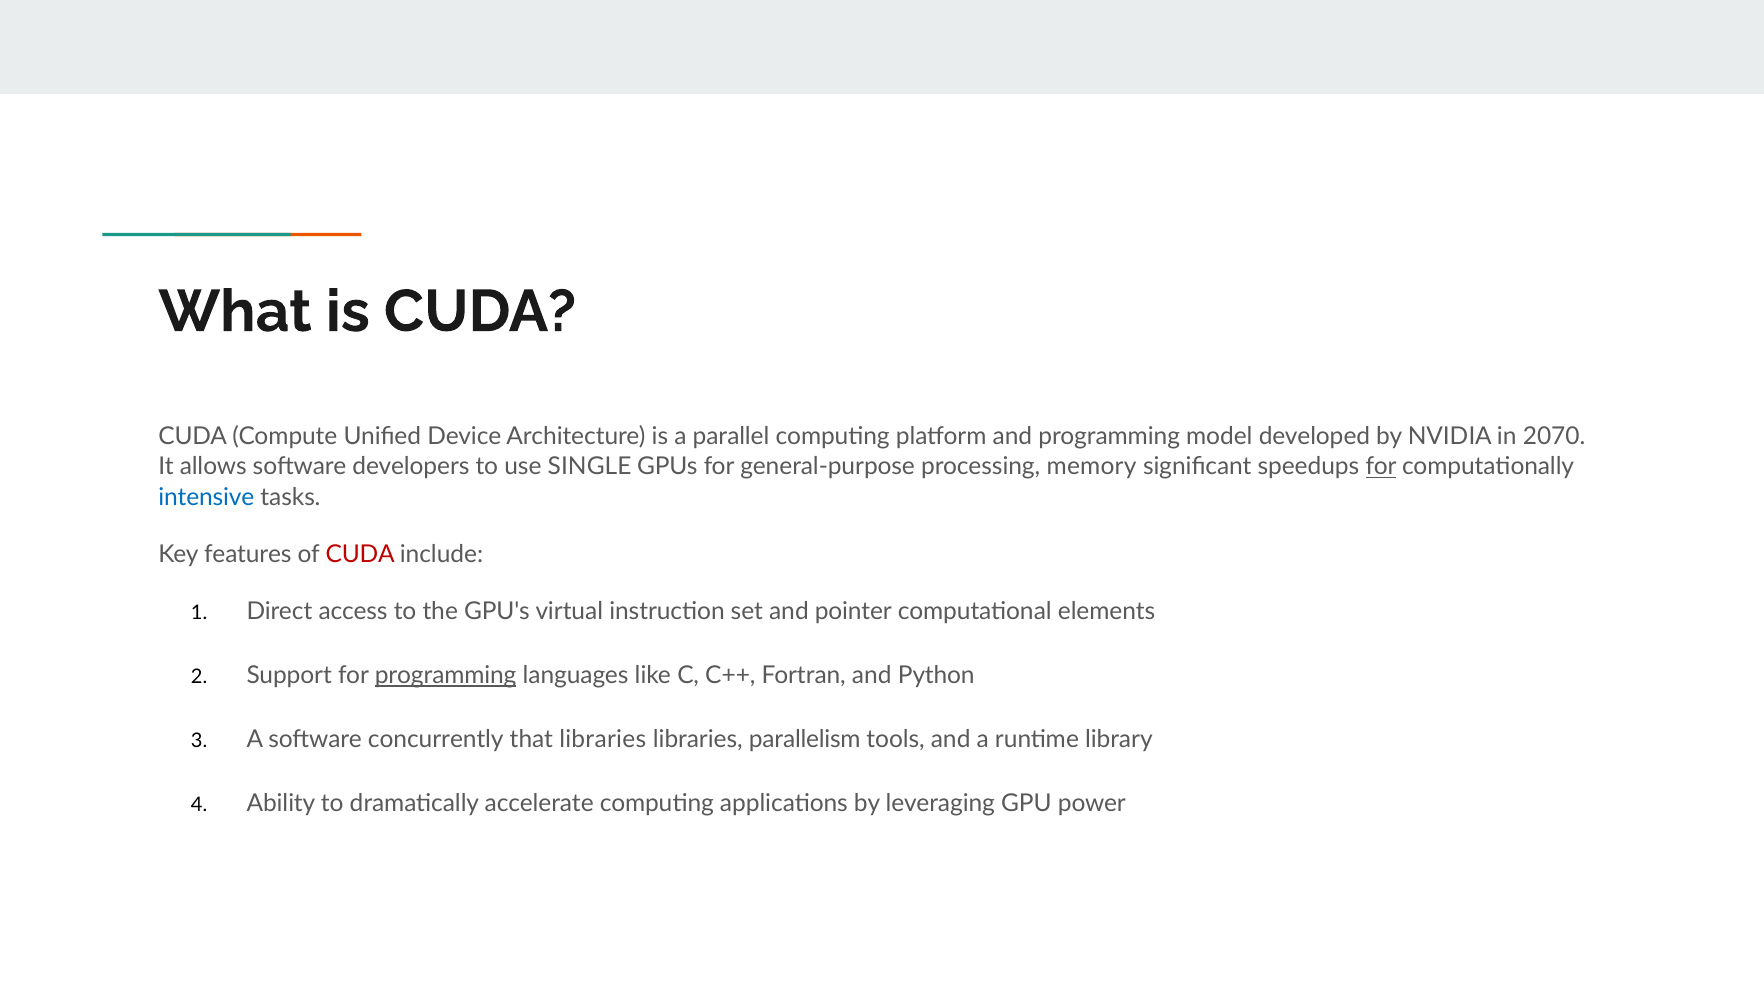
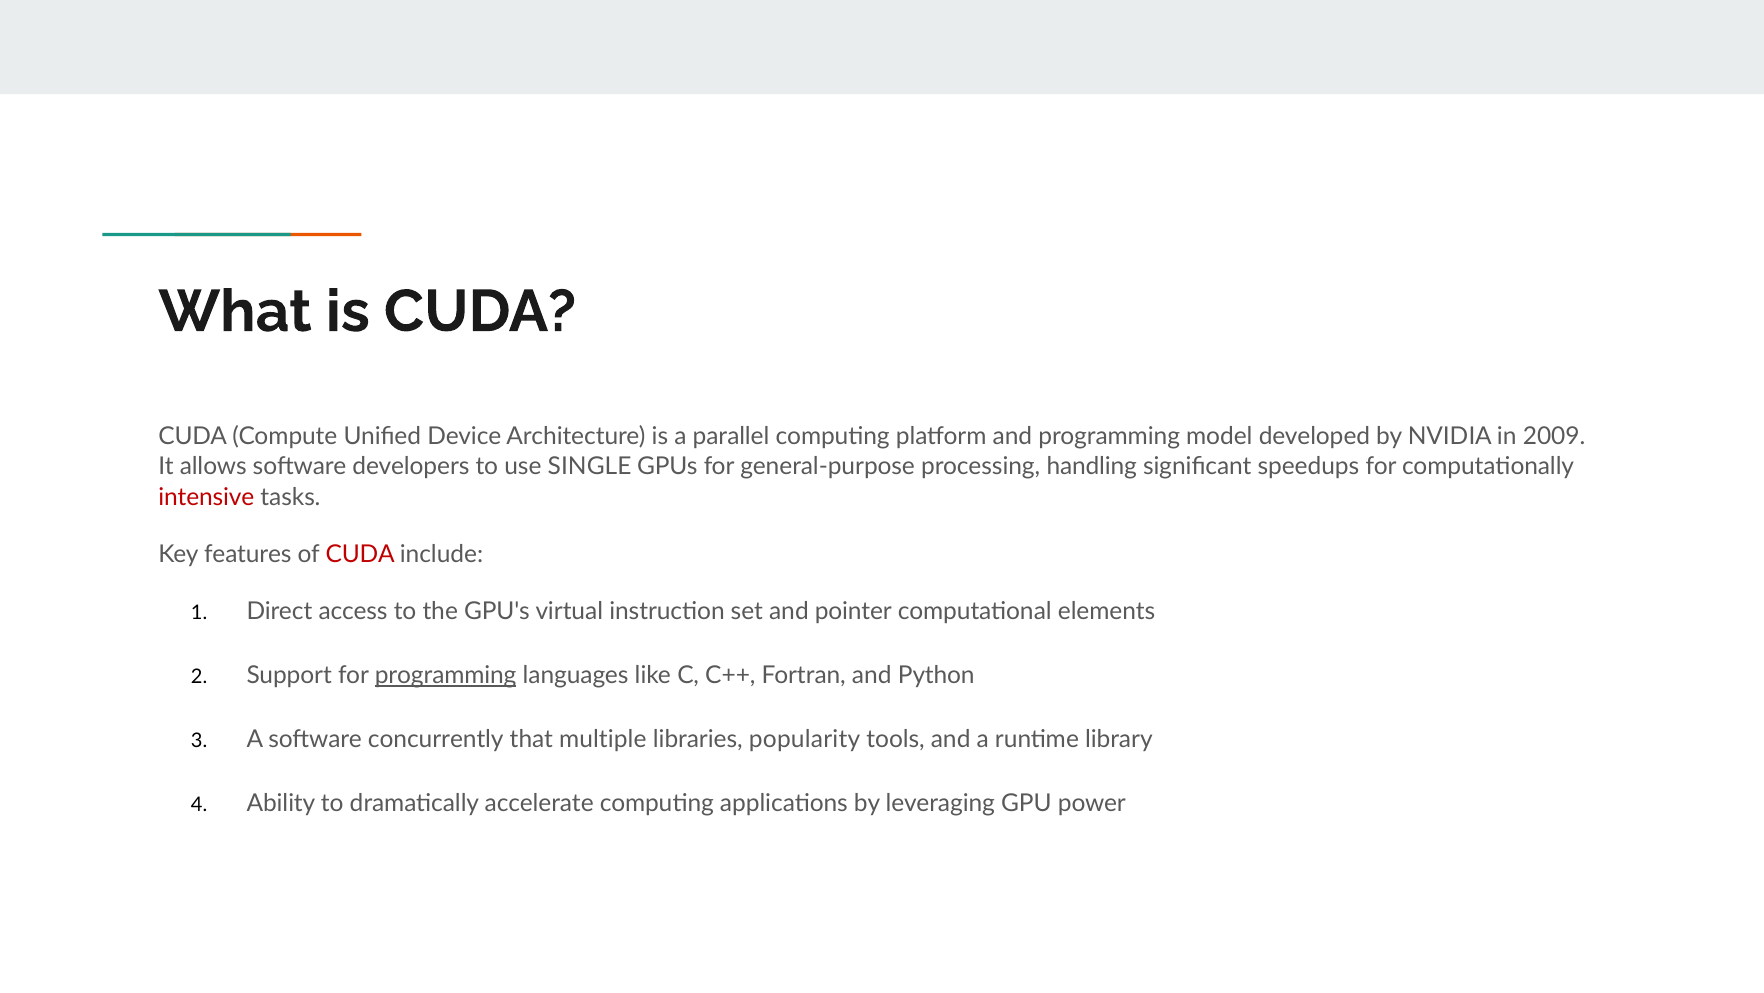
2070: 2070 -> 2009
memory: memory -> handling
for at (1381, 467) underline: present -> none
intensive colour: blue -> red
that libraries: libraries -> multiple
parallelism: parallelism -> popularity
